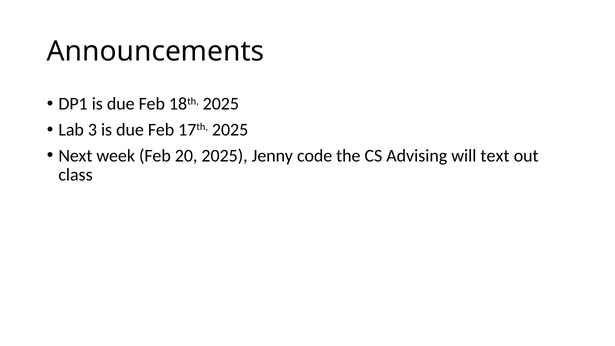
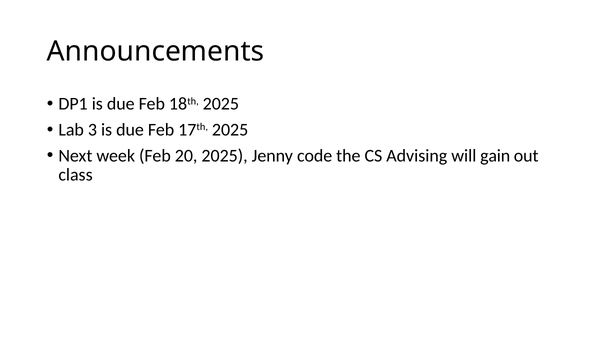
text: text -> gain
